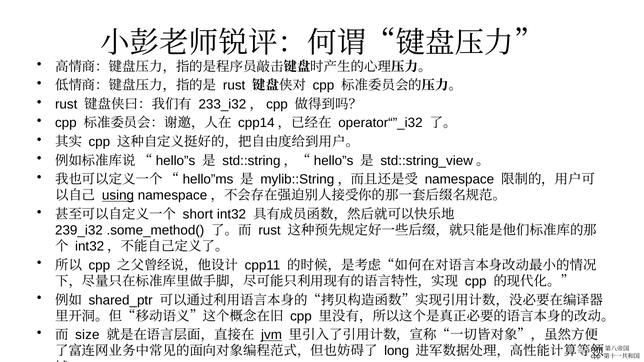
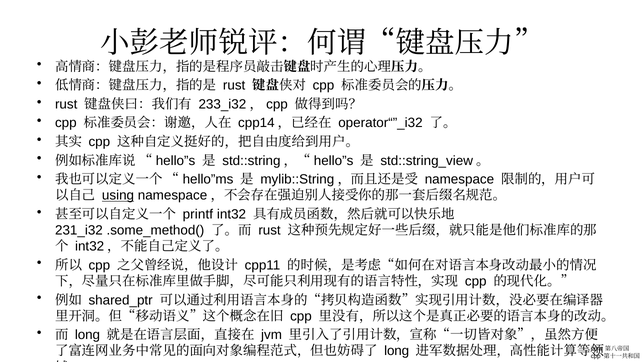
short: short -> printf
239_i32: 239_i32 -> 231_i32
size at (87, 335): size -> long
jvm underline: present -> none
